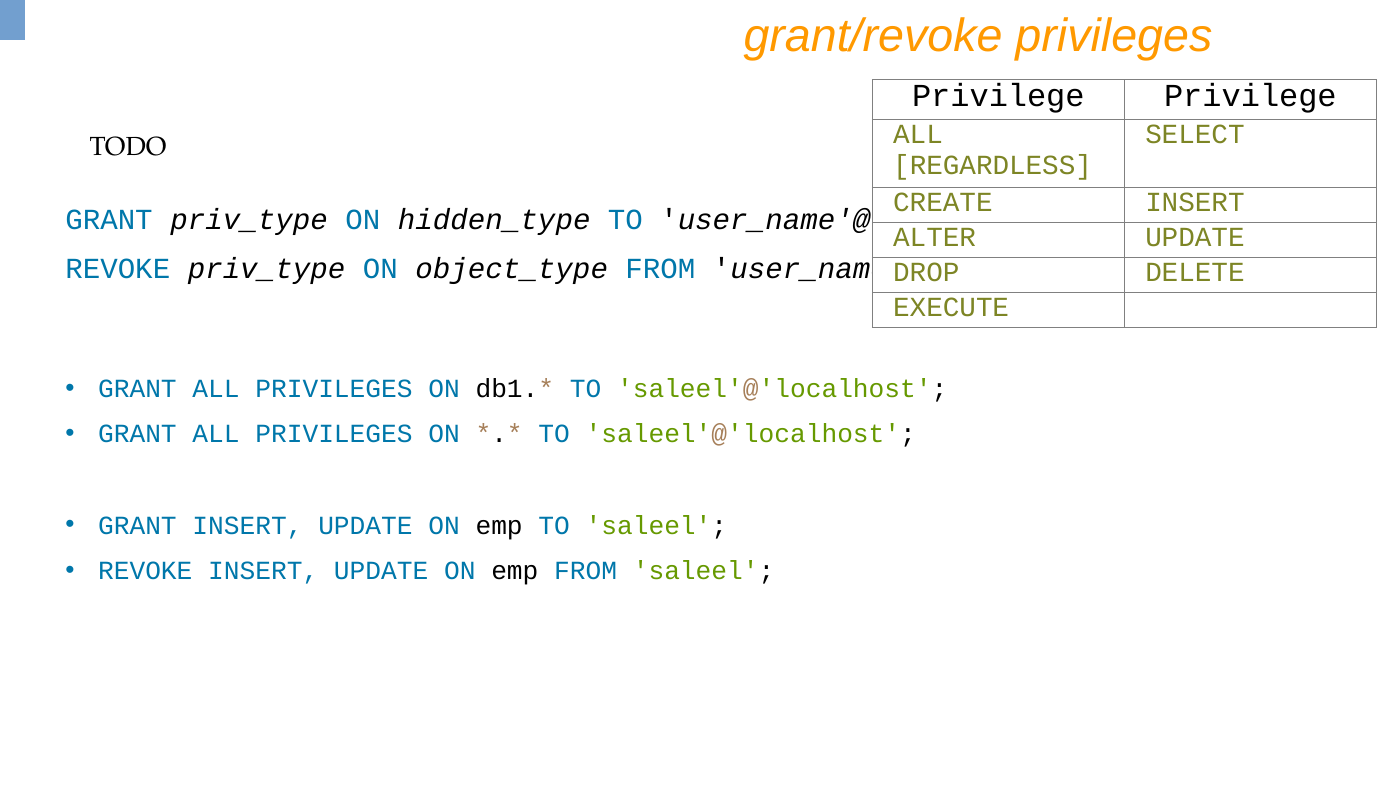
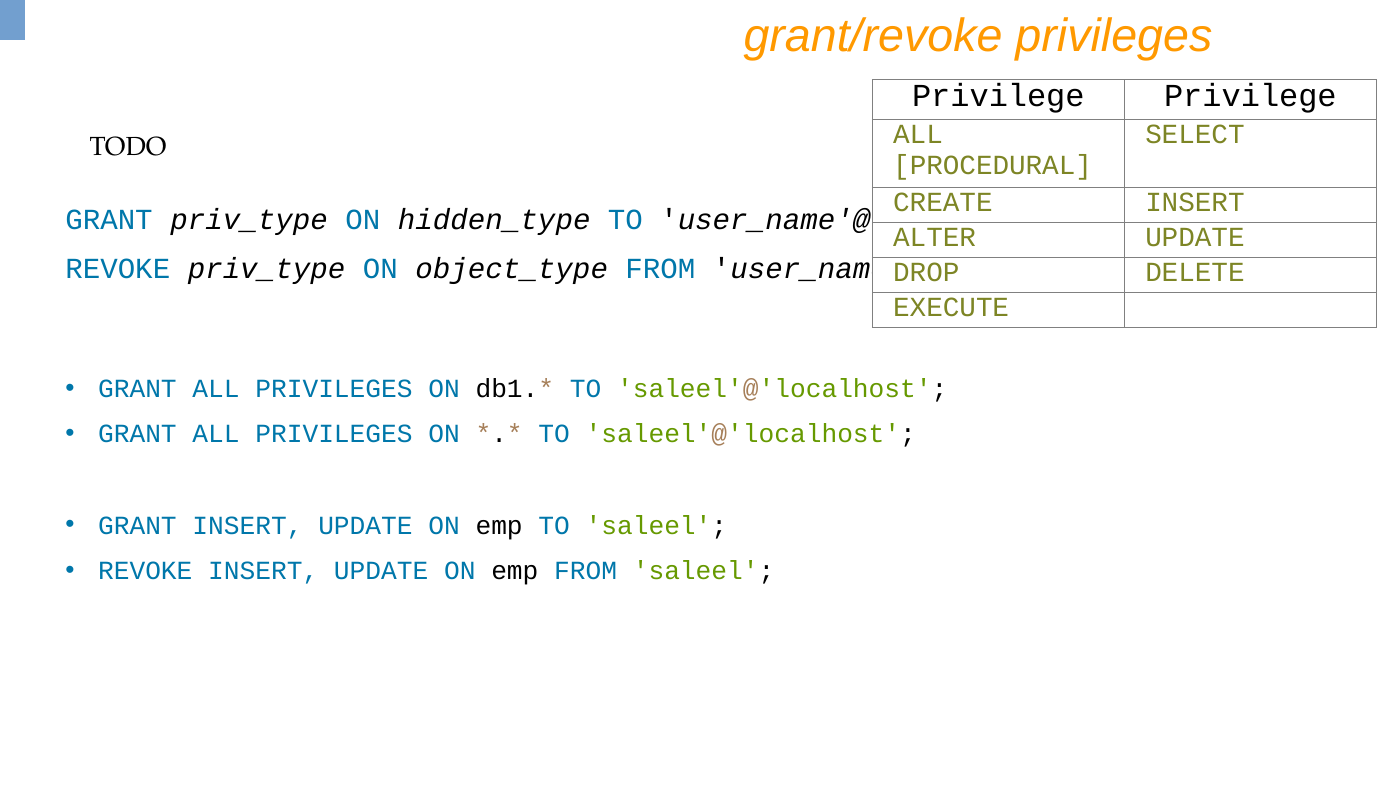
REGARDLESS: REGARDLESS -> PROCEDURAL
